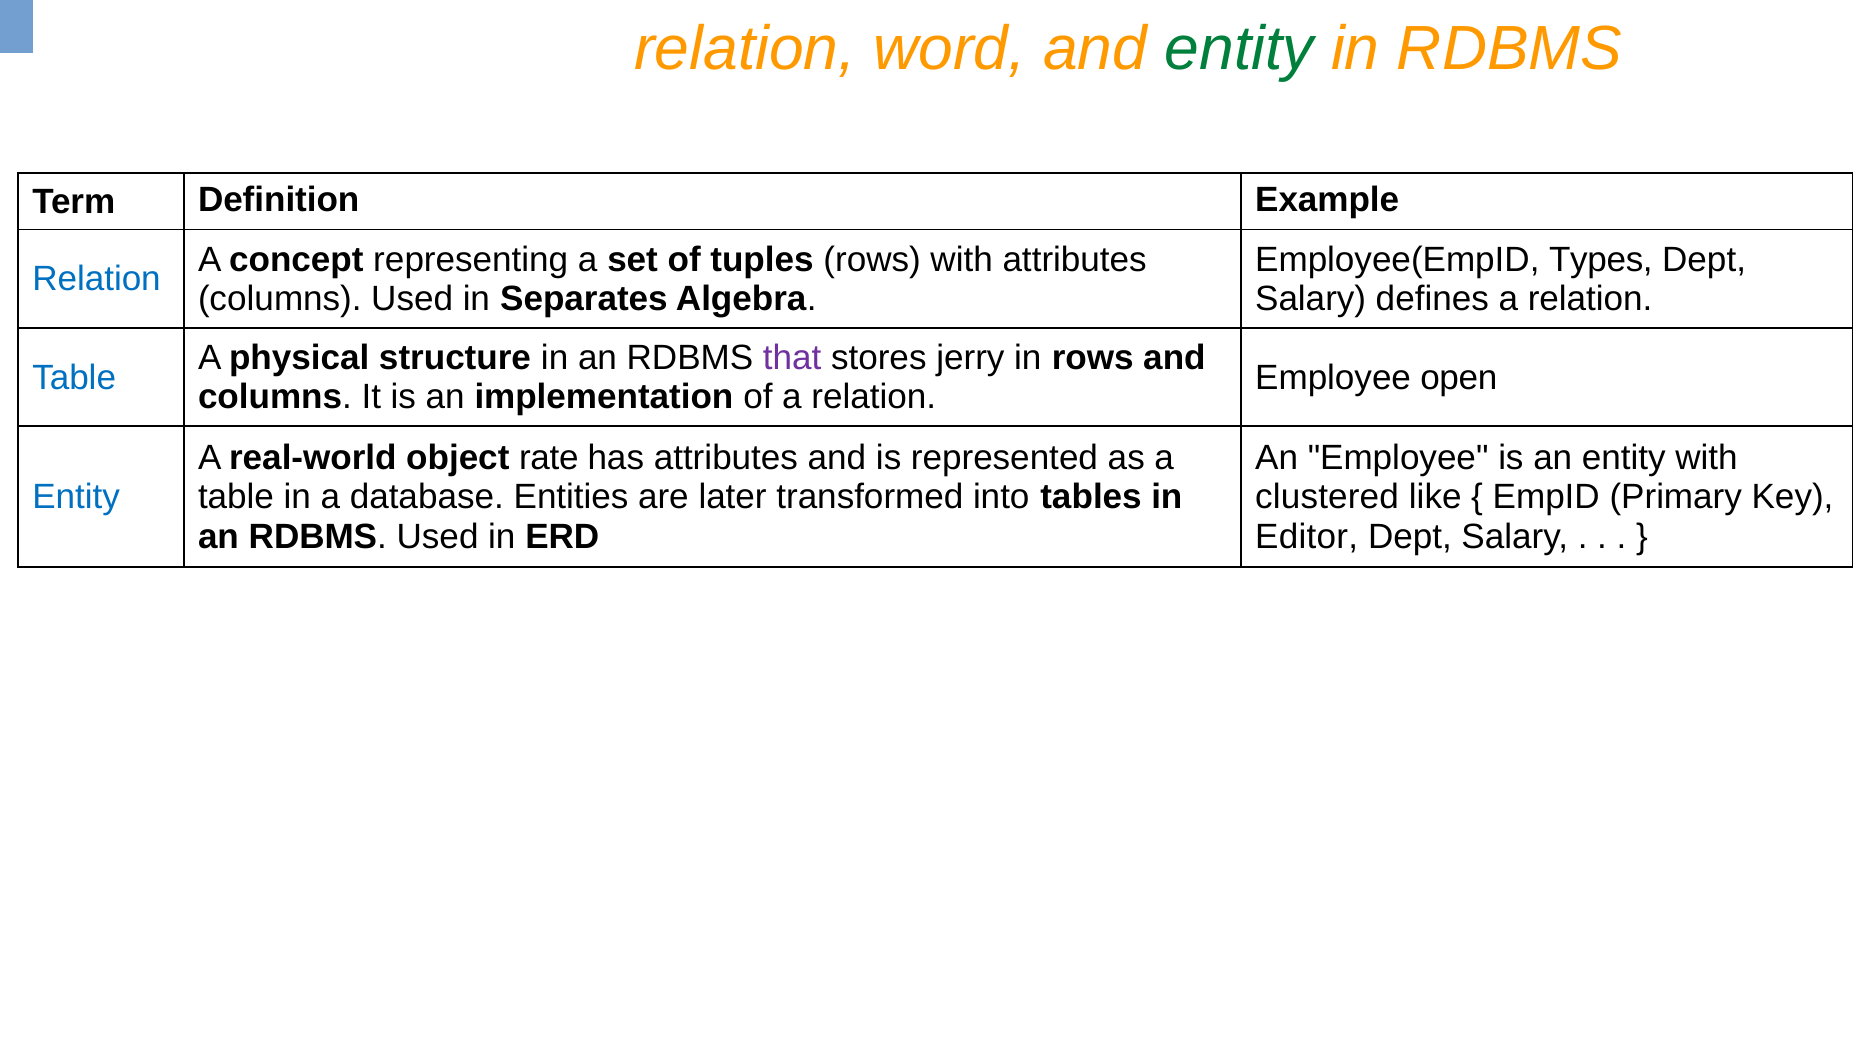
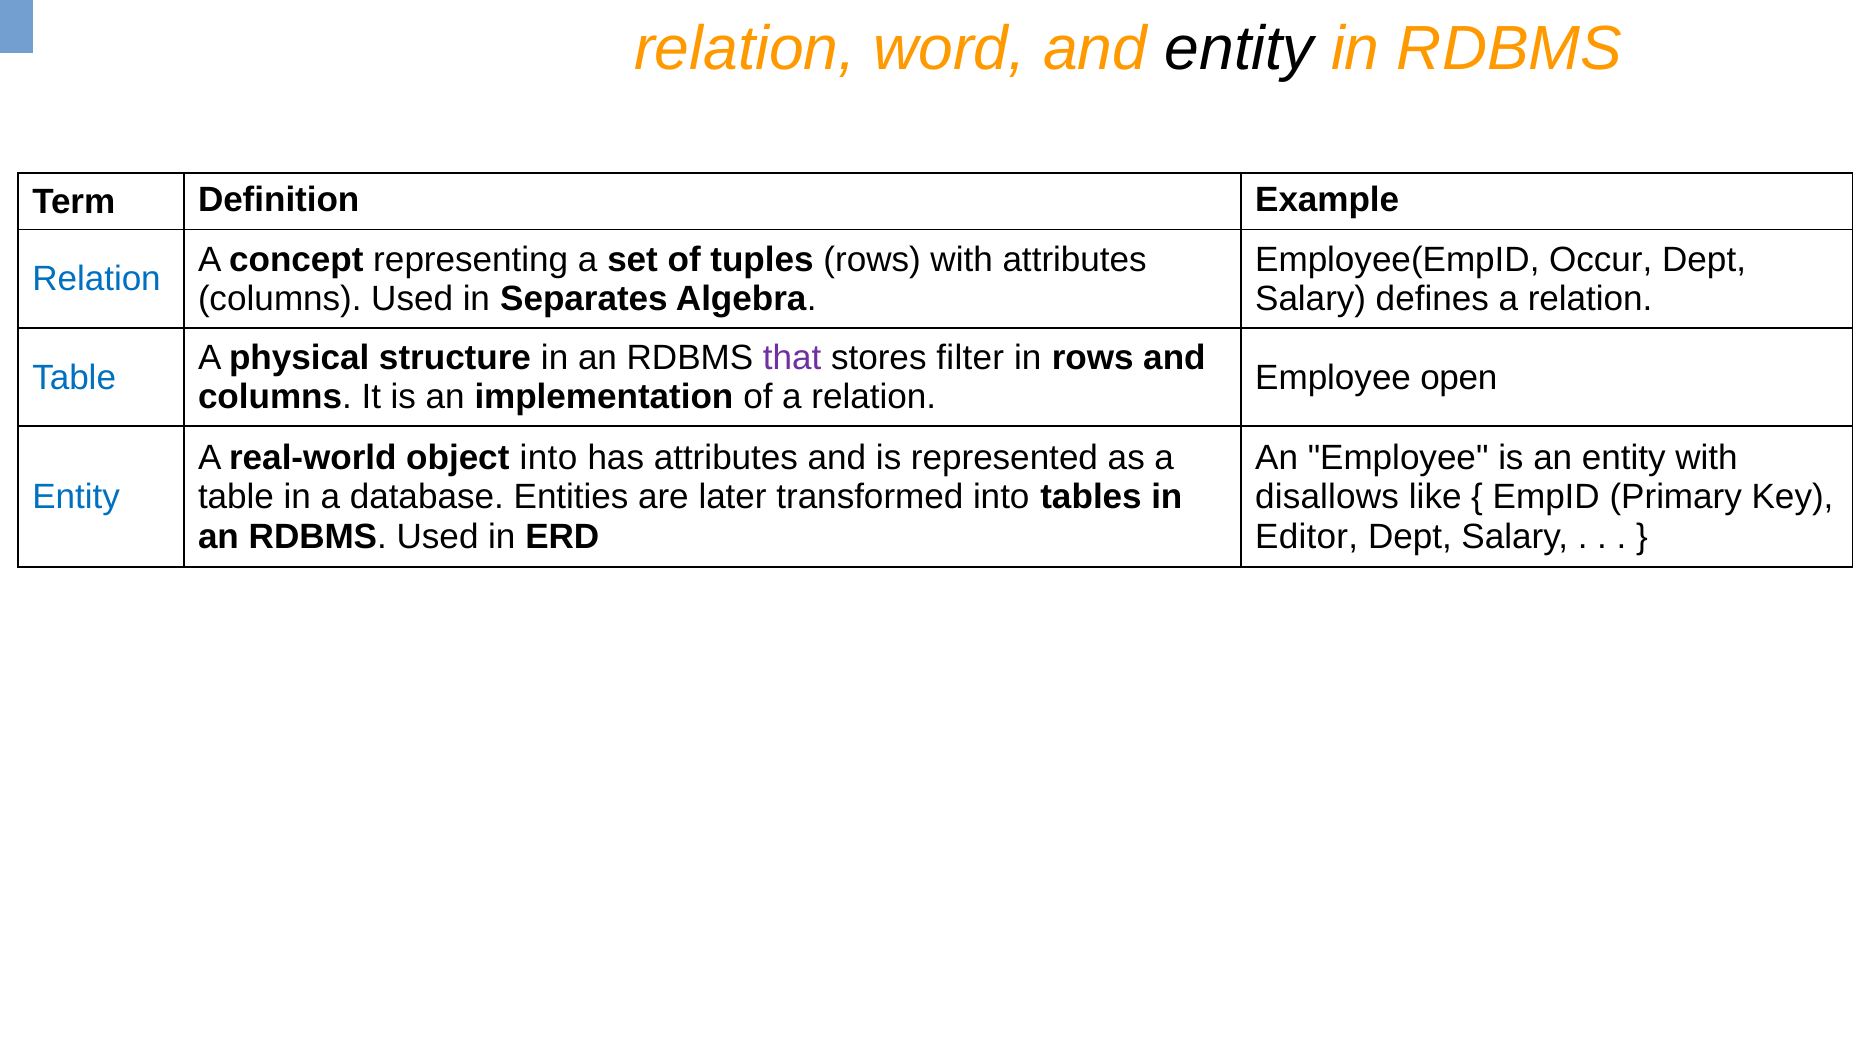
entity at (1239, 49) colour: green -> black
Types: Types -> Occur
jerry: jerry -> filter
object rate: rate -> into
clustered: clustered -> disallows
